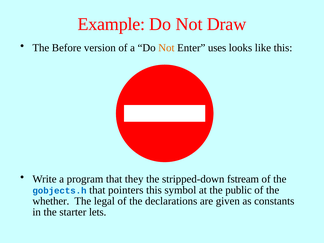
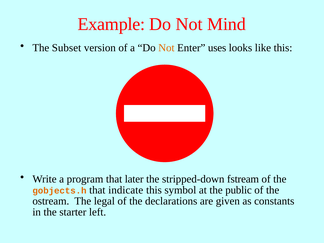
Draw: Draw -> Mind
Before: Before -> Subset
they: they -> later
gobjects.h colour: blue -> orange
pointers: pointers -> indicate
whether: whether -> ostream
lets: lets -> left
